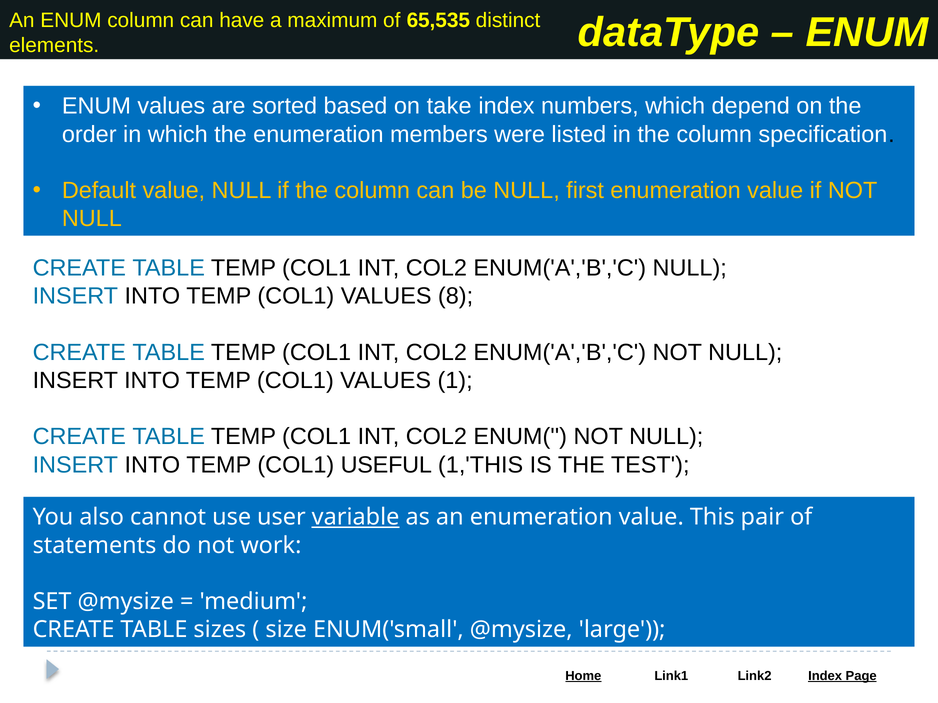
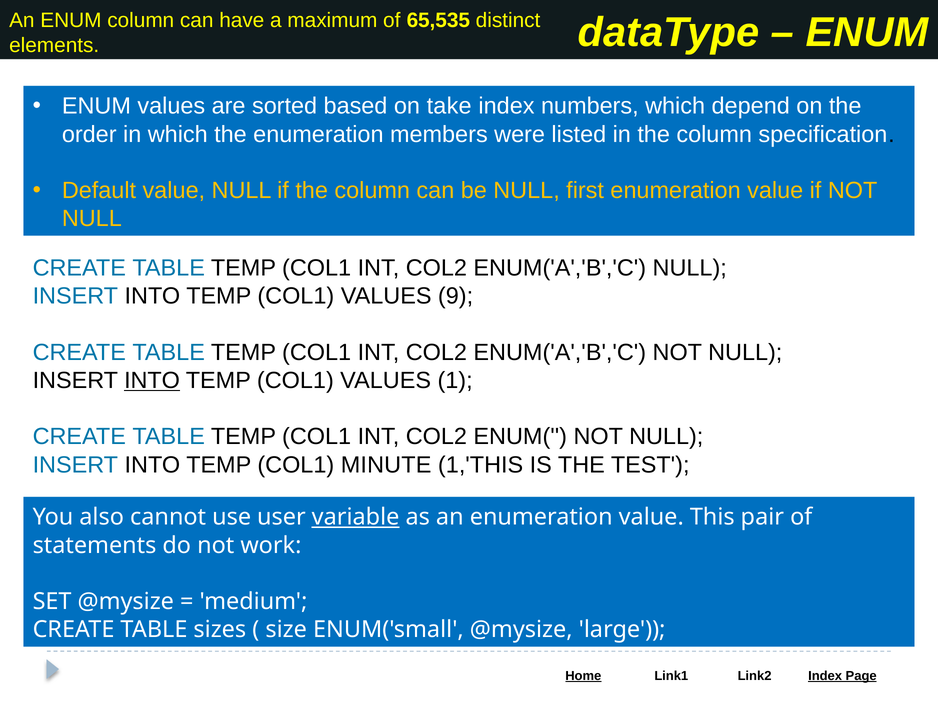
8: 8 -> 9
INTO at (152, 381) underline: none -> present
USEFUL: USEFUL -> MINUTE
